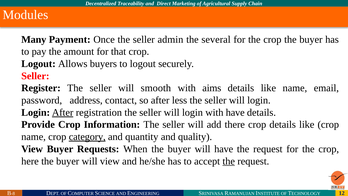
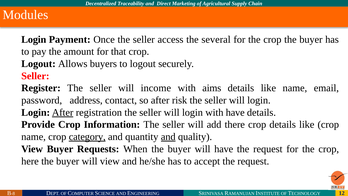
Many at (34, 39): Many -> Login
admin: admin -> access
smooth: smooth -> income
less: less -> risk
and at (168, 137) underline: none -> present
the at (229, 161) underline: present -> none
